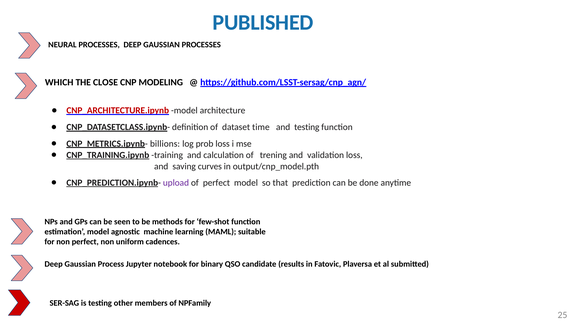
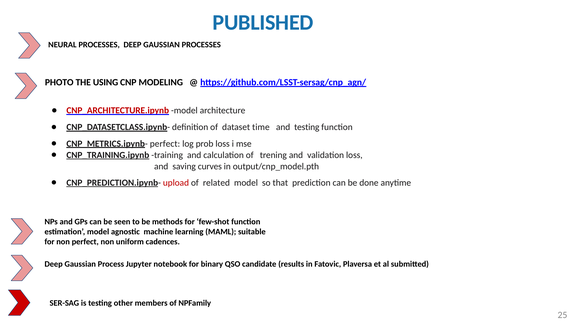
WHICH: WHICH -> PHOTO
CLOSE: CLOSE -> USING
CNP_METRICS.ipynb- billions: billions -> perfect
upload colour: purple -> red
of perfect: perfect -> related
